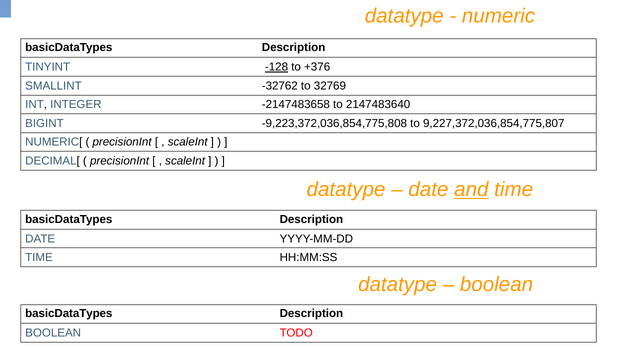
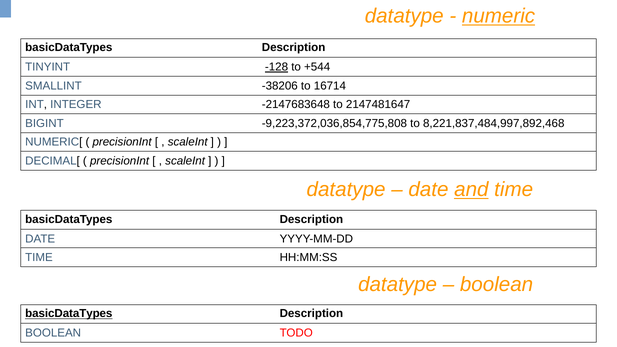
numeric underline: none -> present
+376: +376 -> +544
-32762: -32762 -> -38206
32769: 32769 -> 16714
-2147483658: -2147483658 -> -2147683648
2147483640: 2147483640 -> 2147481647
9,227,372,036,854,775,807: 9,227,372,036,854,775,807 -> 8,221,837,484,997,892,468
basicDataTypes at (69, 314) underline: none -> present
